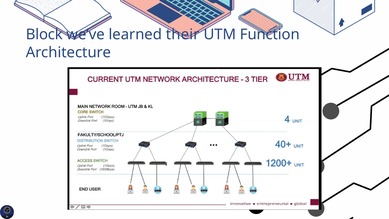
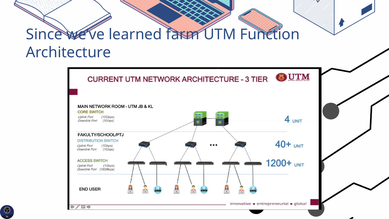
Block: Block -> Since
their: their -> farm
